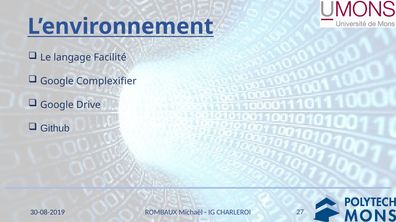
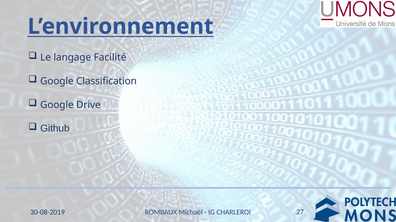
Complexifier: Complexifier -> Classification
